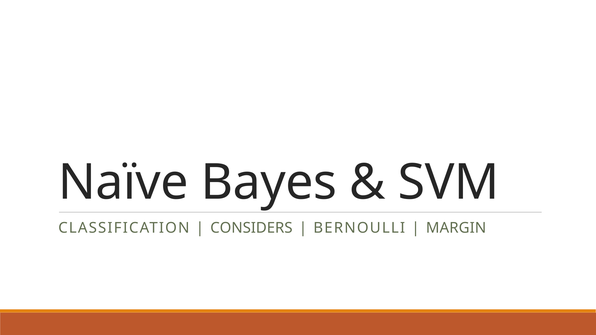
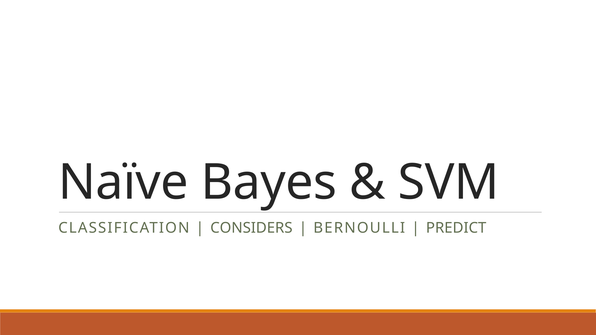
MARGIN: MARGIN -> PREDICT
